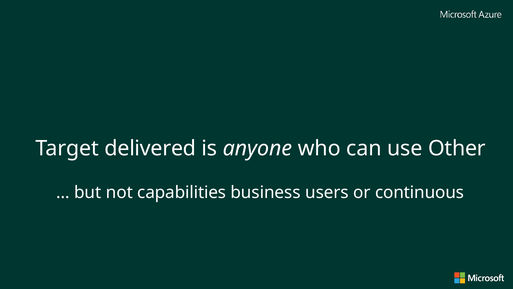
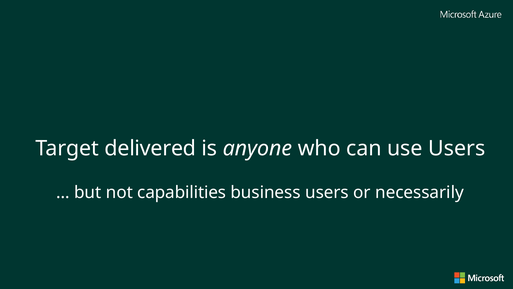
use Other: Other -> Users
continuous: continuous -> necessarily
